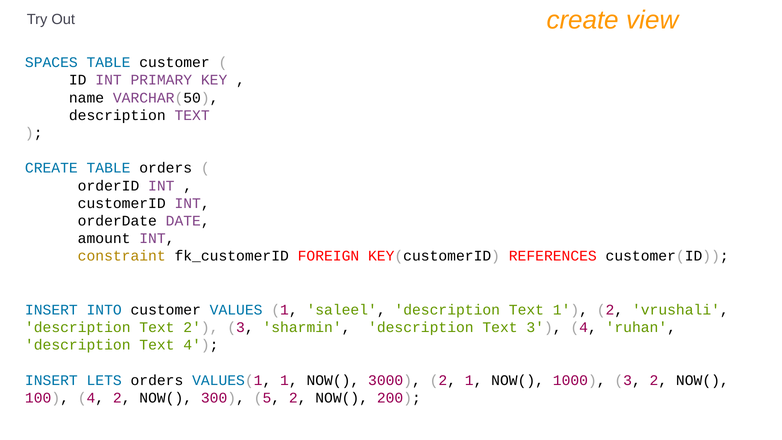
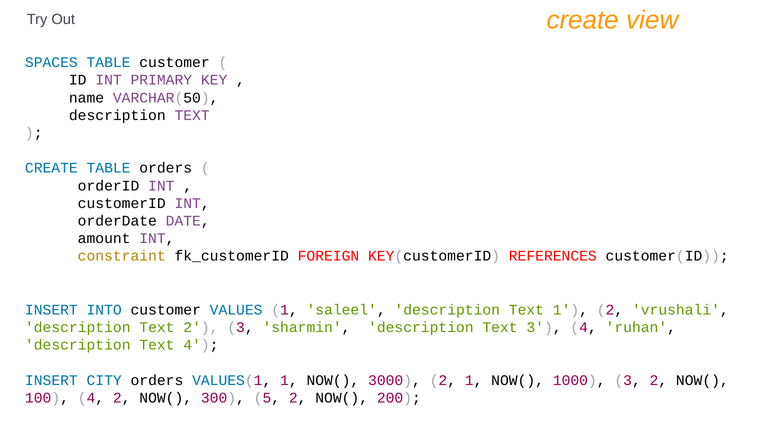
LETS: LETS -> CITY
